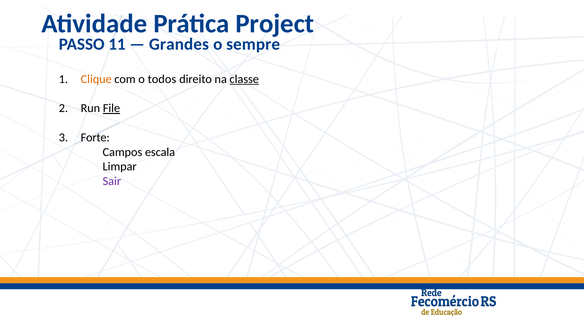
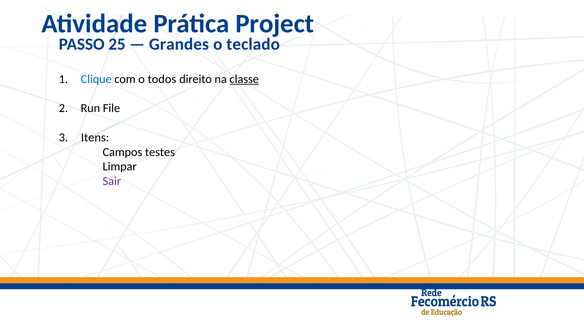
11: 11 -> 25
sempre: sempre -> teclado
Clique colour: orange -> blue
File underline: present -> none
Forte: Forte -> Itens
escala: escala -> testes
